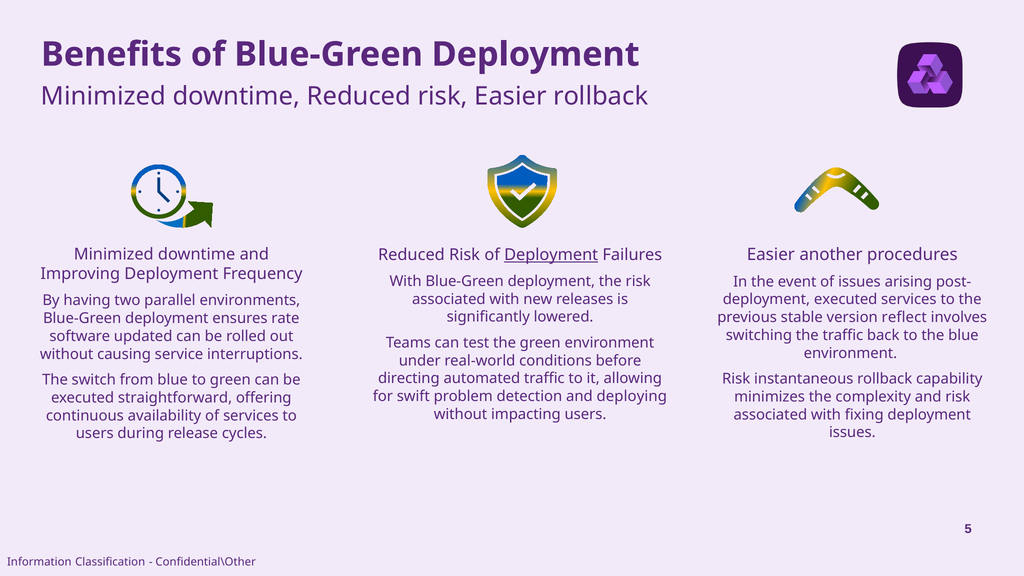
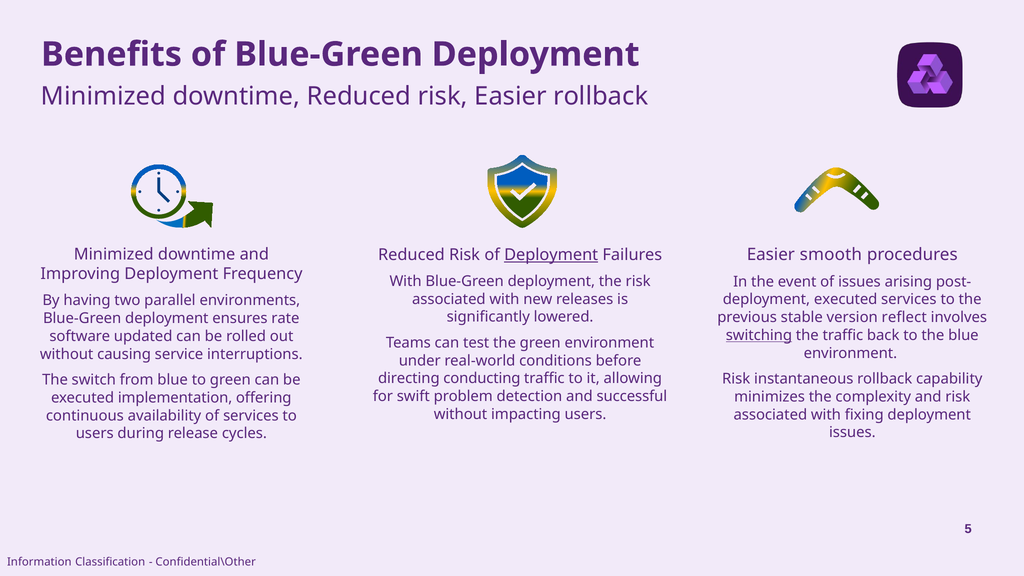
another: another -> smooth
switching underline: none -> present
automated: automated -> conducting
deploying: deploying -> successful
straightforward: straightforward -> implementation
